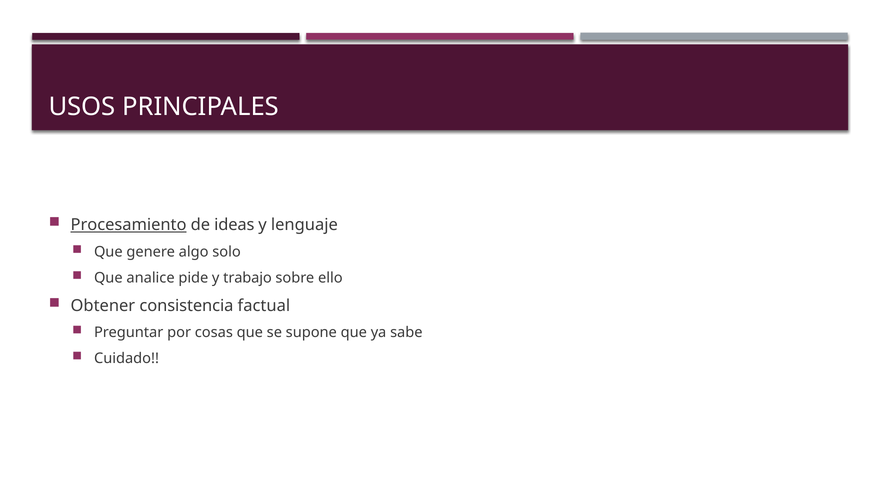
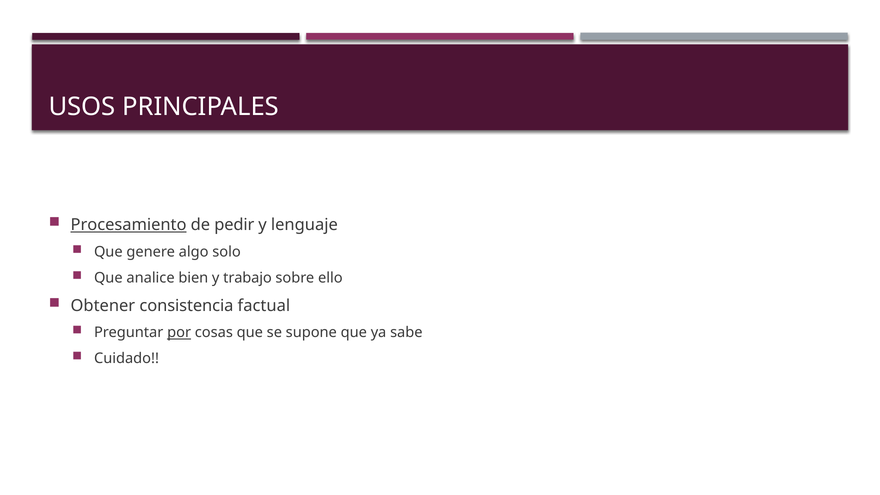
ideas: ideas -> pedir
pide: pide -> bien
por underline: none -> present
